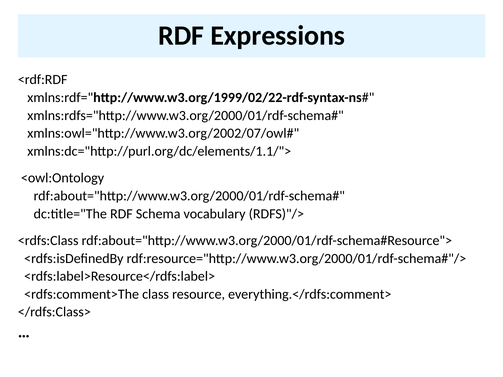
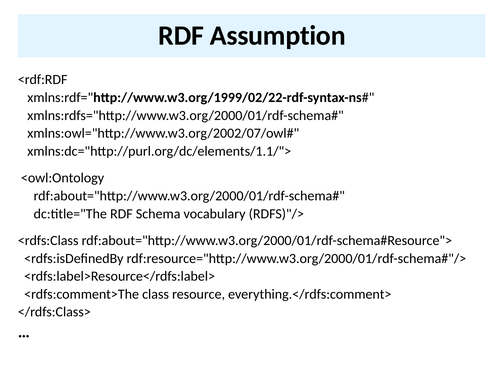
Expressions: Expressions -> Assumption
